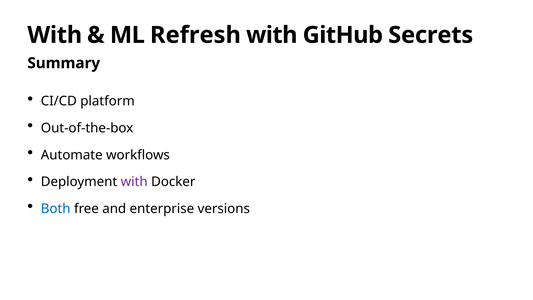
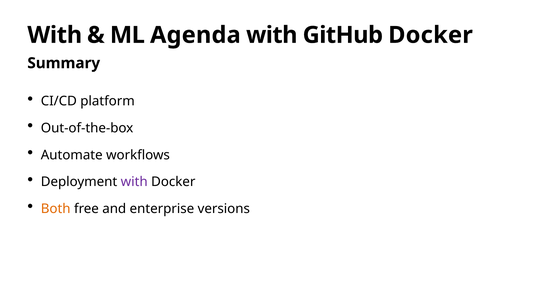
Refresh: Refresh -> Agenda
GitHub Secrets: Secrets -> Docker
Both colour: blue -> orange
